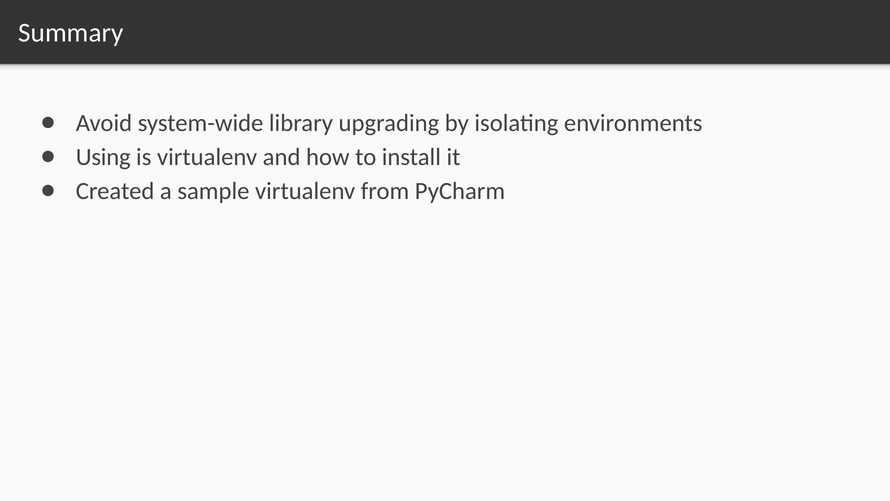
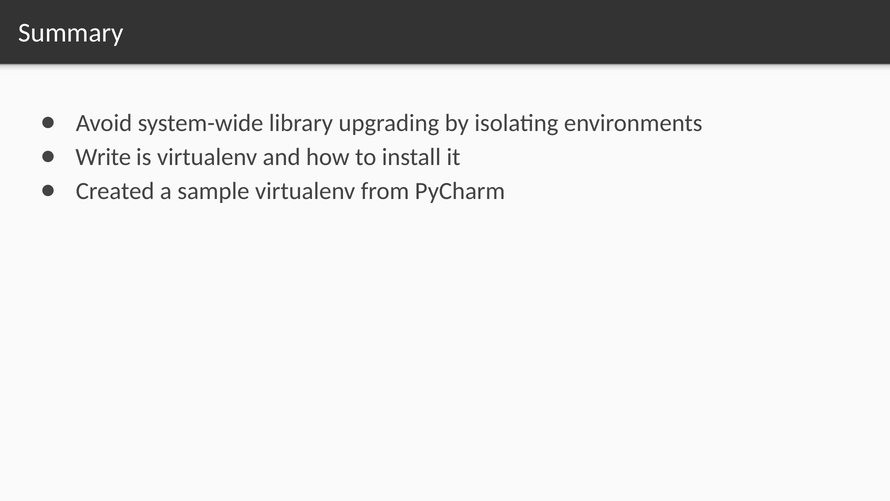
Using: Using -> Write
